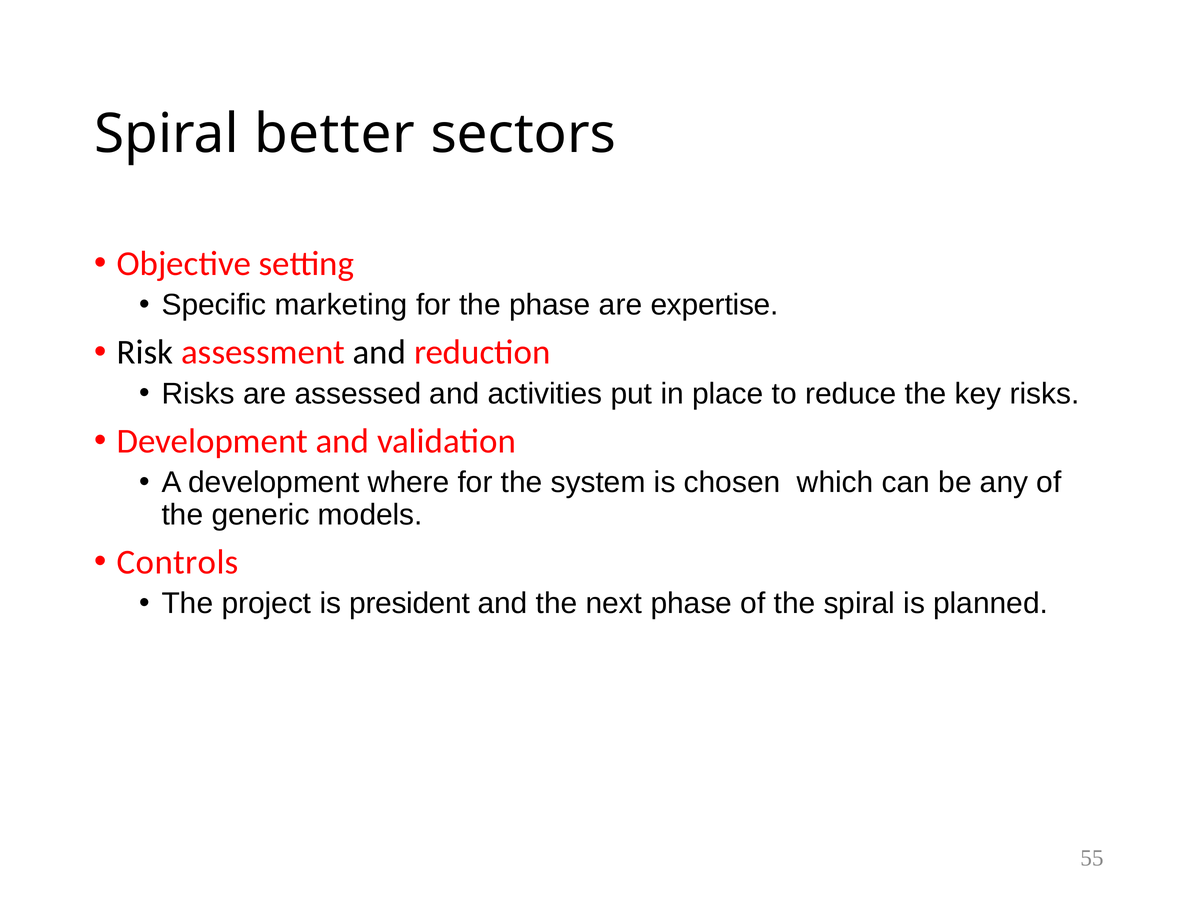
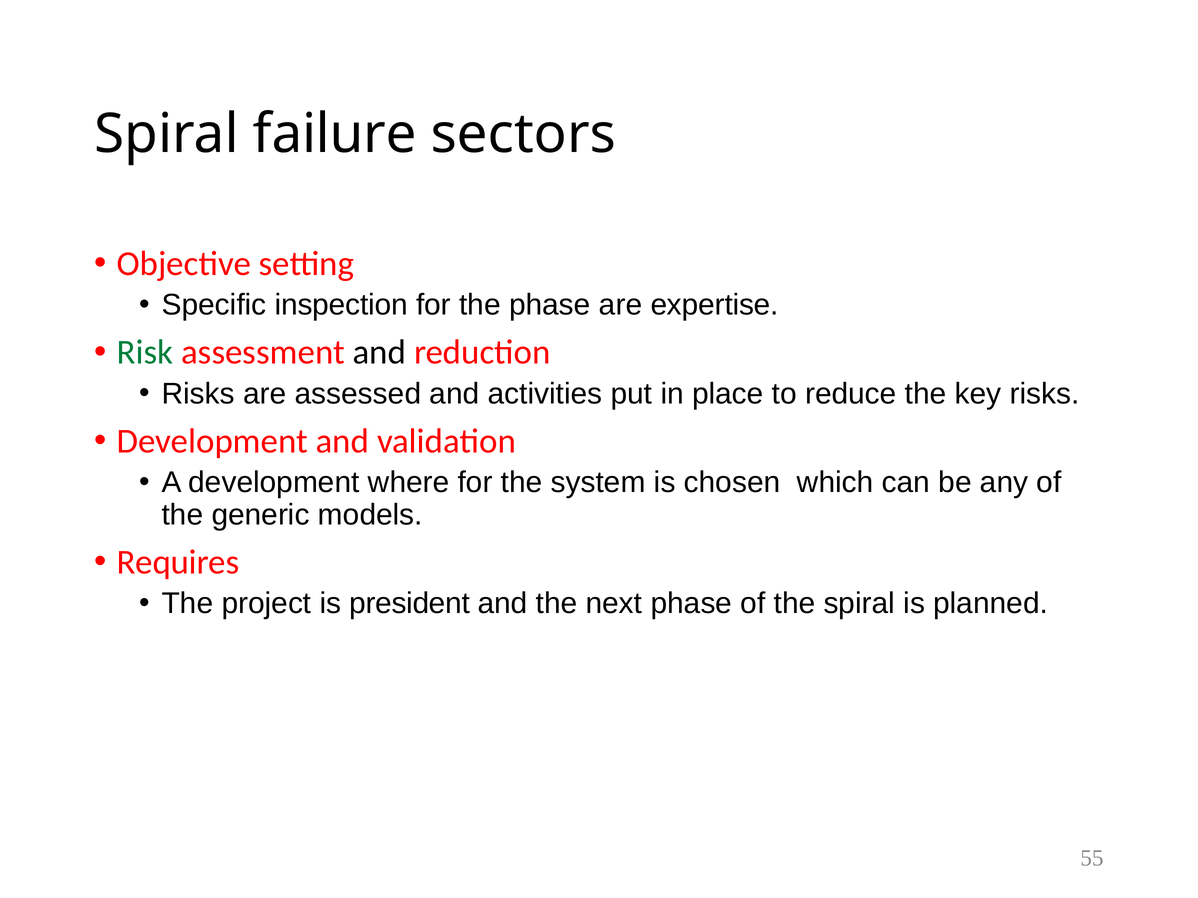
better: better -> failure
marketing: marketing -> inspection
Risk colour: black -> green
Controls: Controls -> Requires
